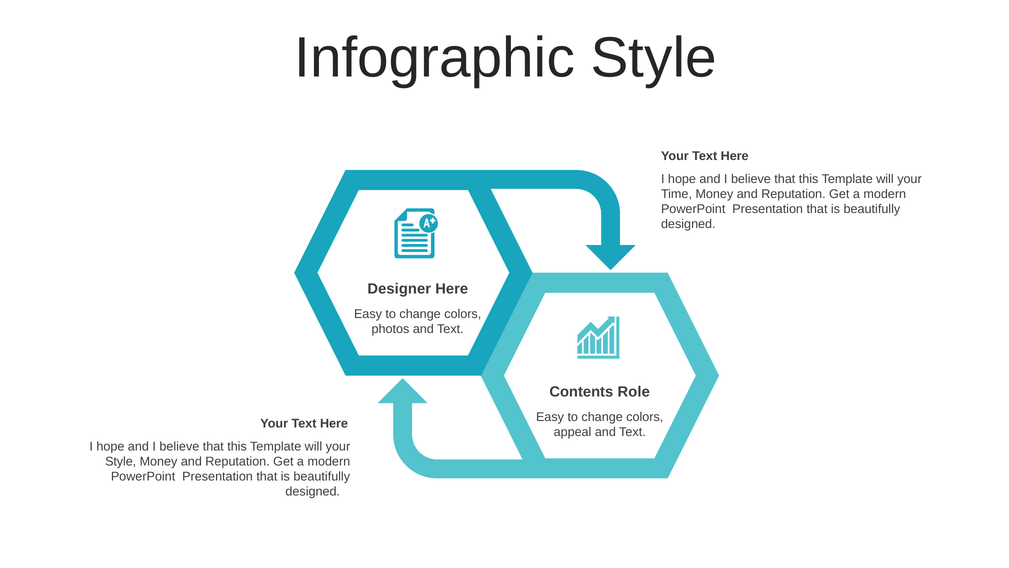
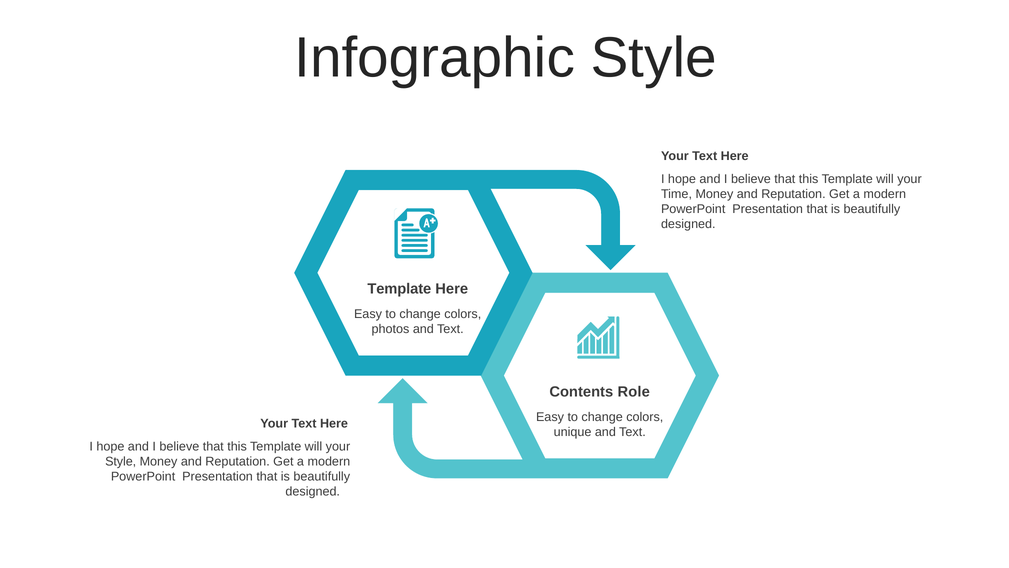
Designer at (399, 289): Designer -> Template
appeal: appeal -> unique
